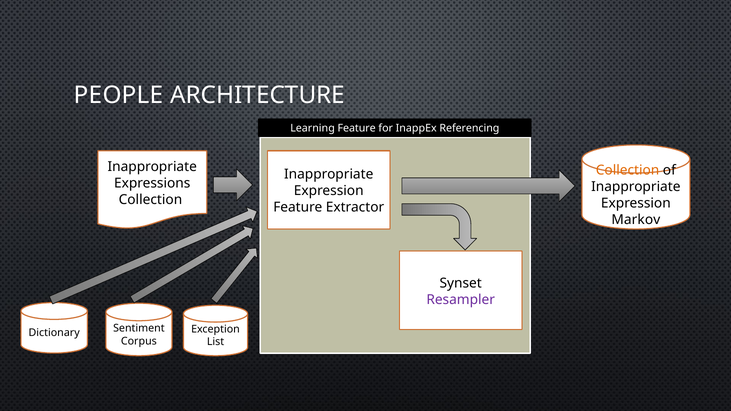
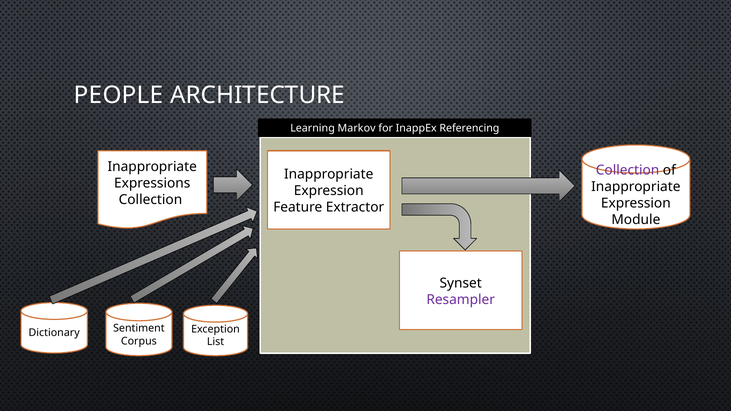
Learning Feature: Feature -> Markov
Collection at (628, 170) colour: orange -> purple
Markov: Markov -> Module
